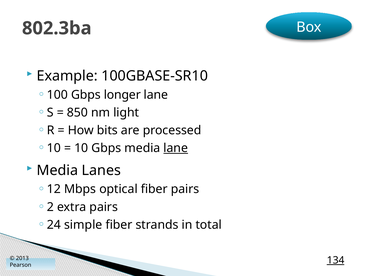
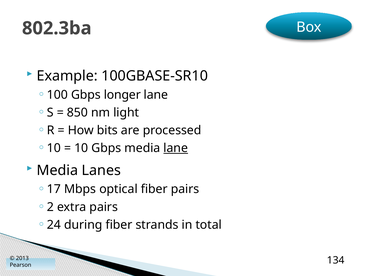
12: 12 -> 17
simple: simple -> during
134 underline: present -> none
